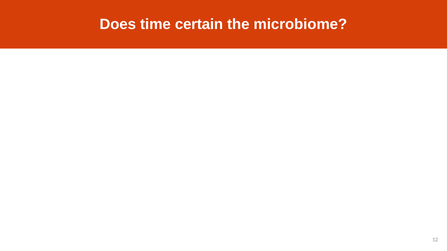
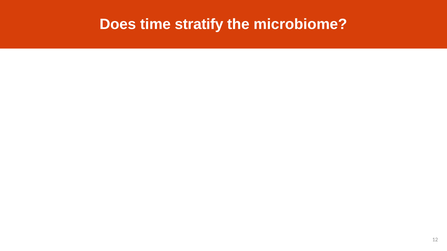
certain: certain -> stratify
